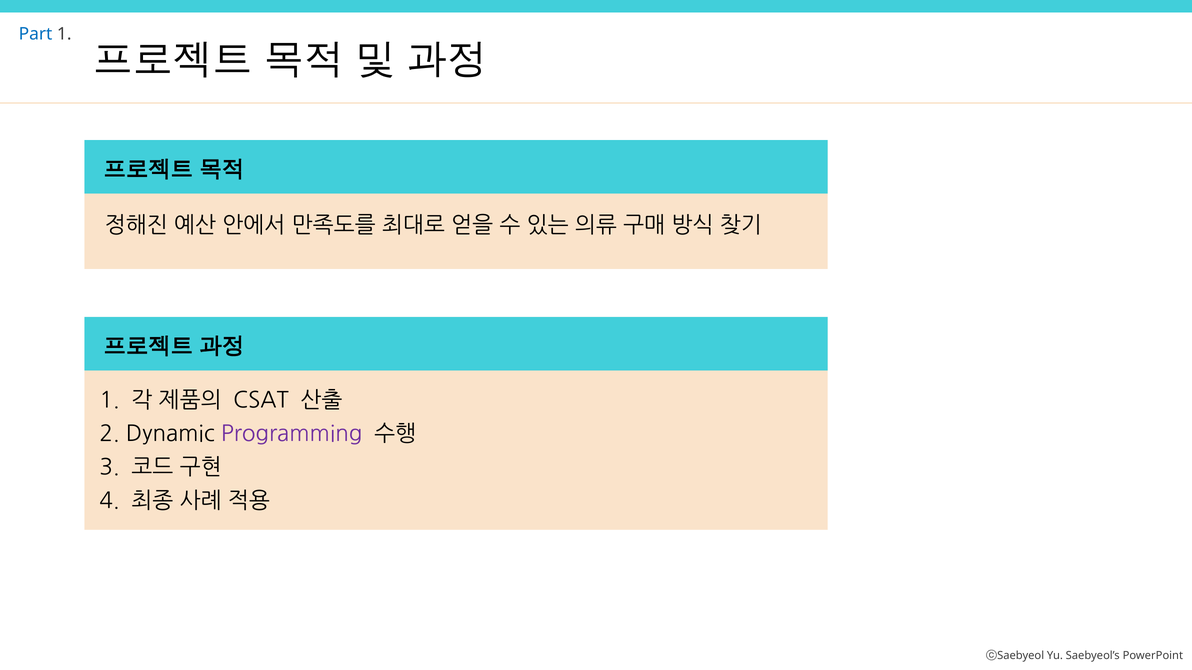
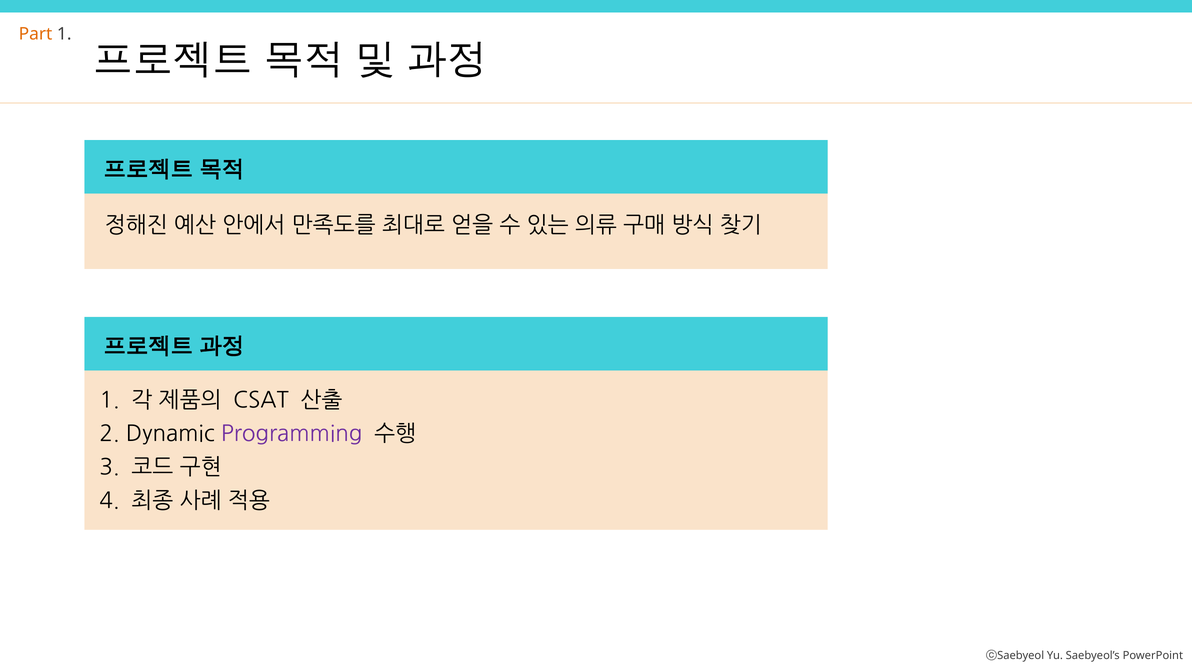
Part colour: blue -> orange
